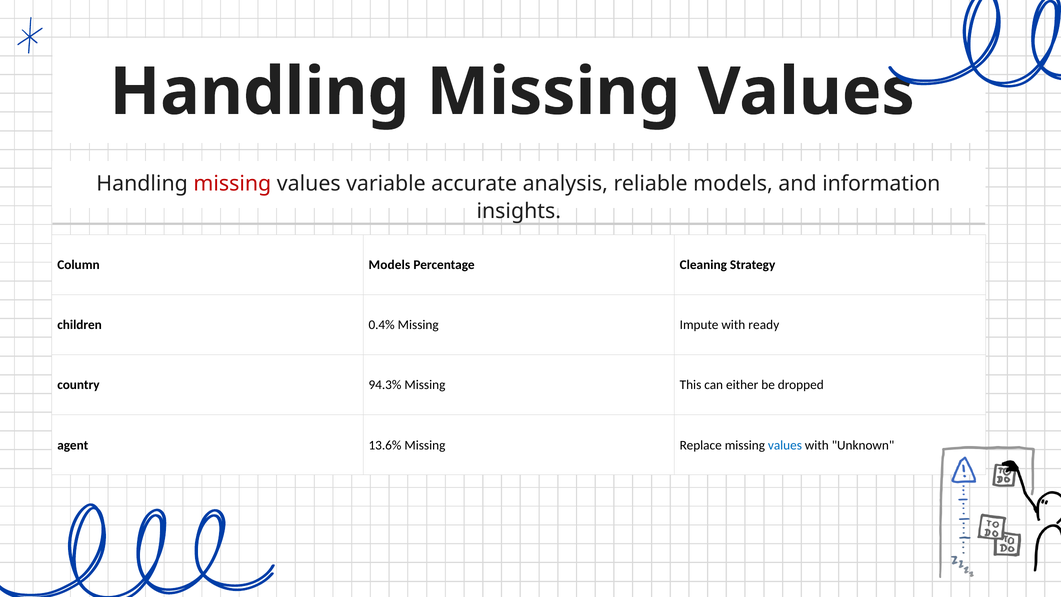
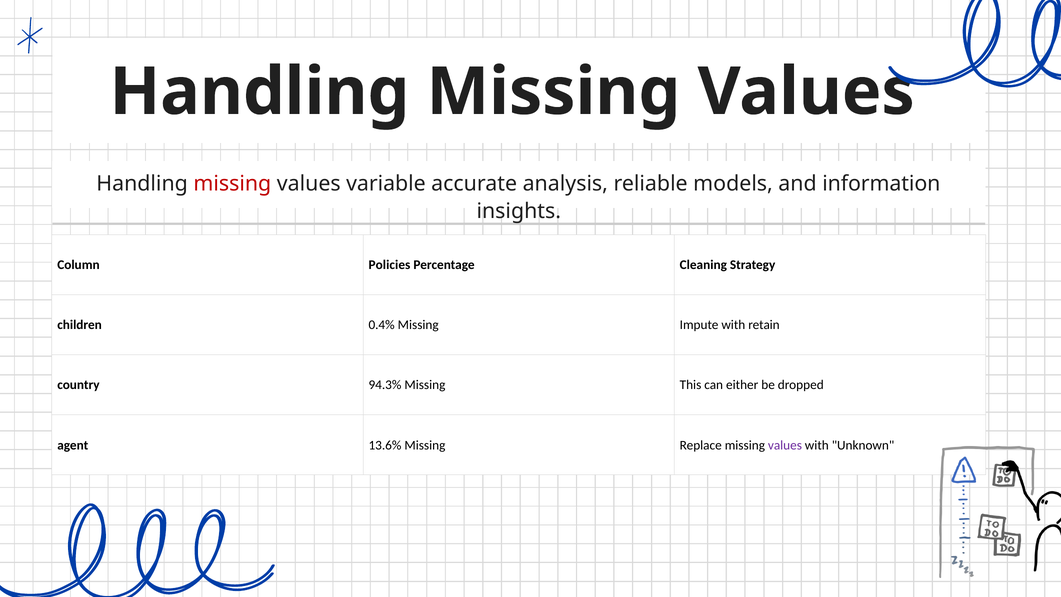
Column Models: Models -> Policies
ready: ready -> retain
values at (785, 445) colour: blue -> purple
